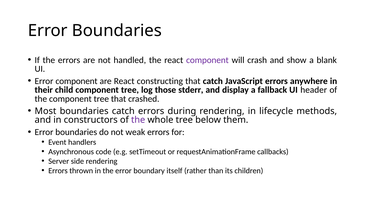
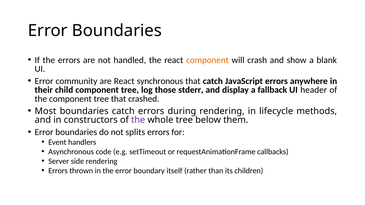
component at (207, 60) colour: purple -> orange
Error component: component -> community
constructing: constructing -> synchronous
weak: weak -> splits
